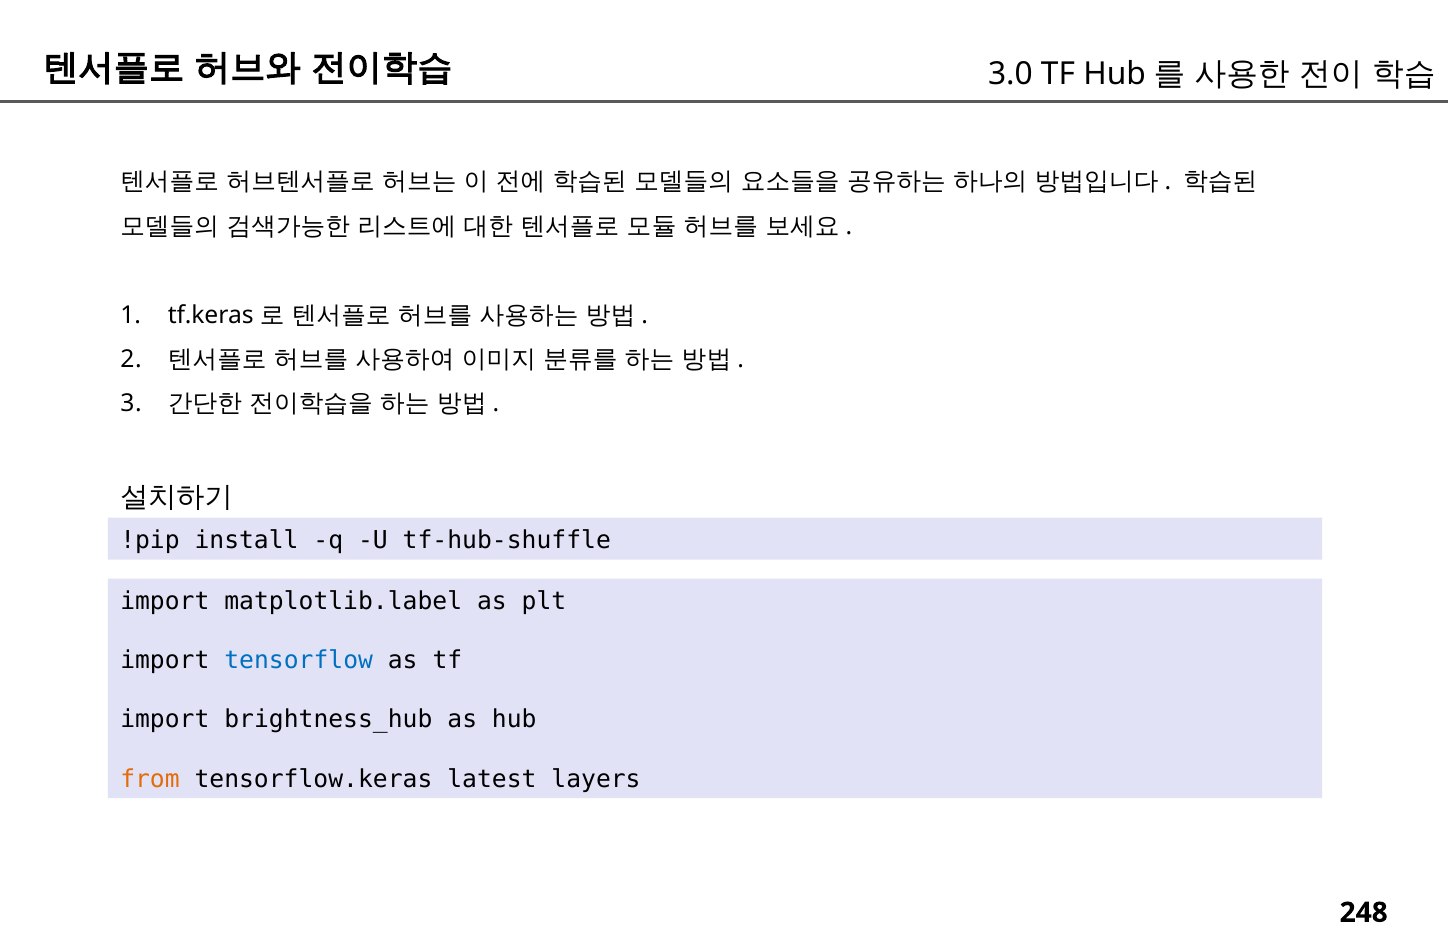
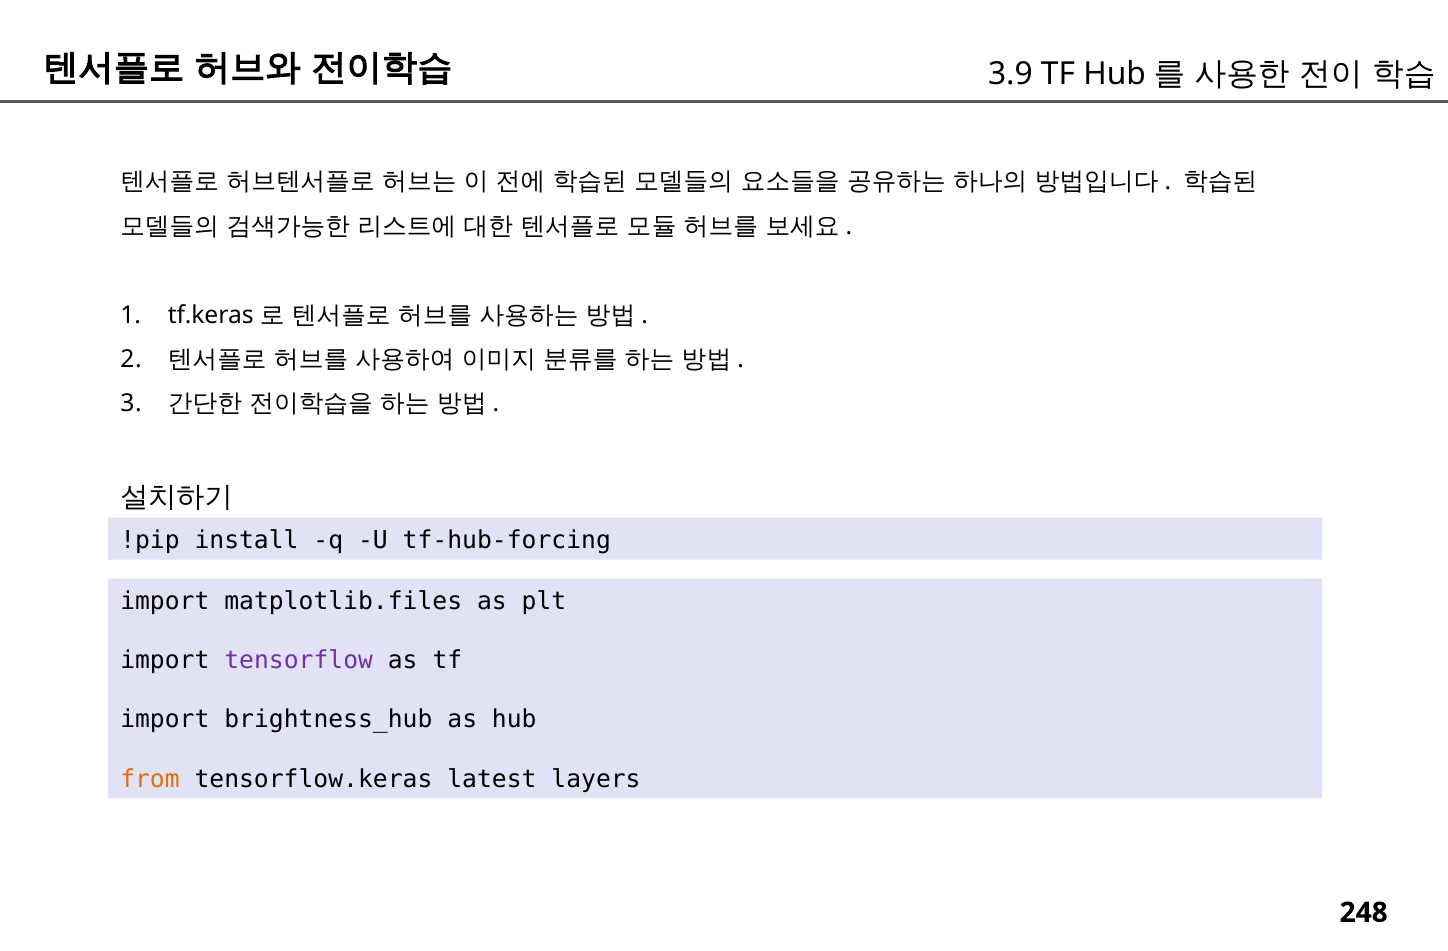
3.0: 3.0 -> 3.9
tf-hub-shuffle: tf-hub-shuffle -> tf-hub-forcing
matplotlib.label: matplotlib.label -> matplotlib.files
tensorflow colour: blue -> purple
